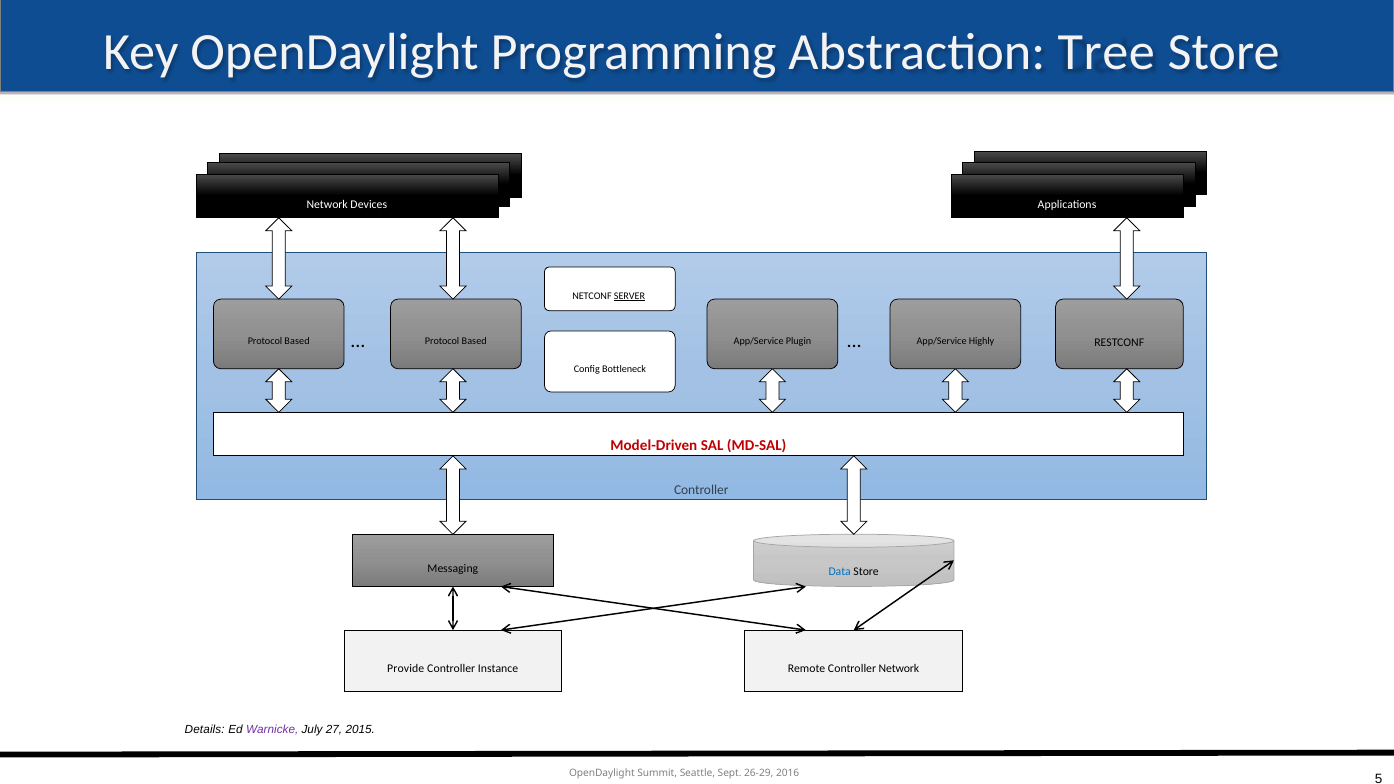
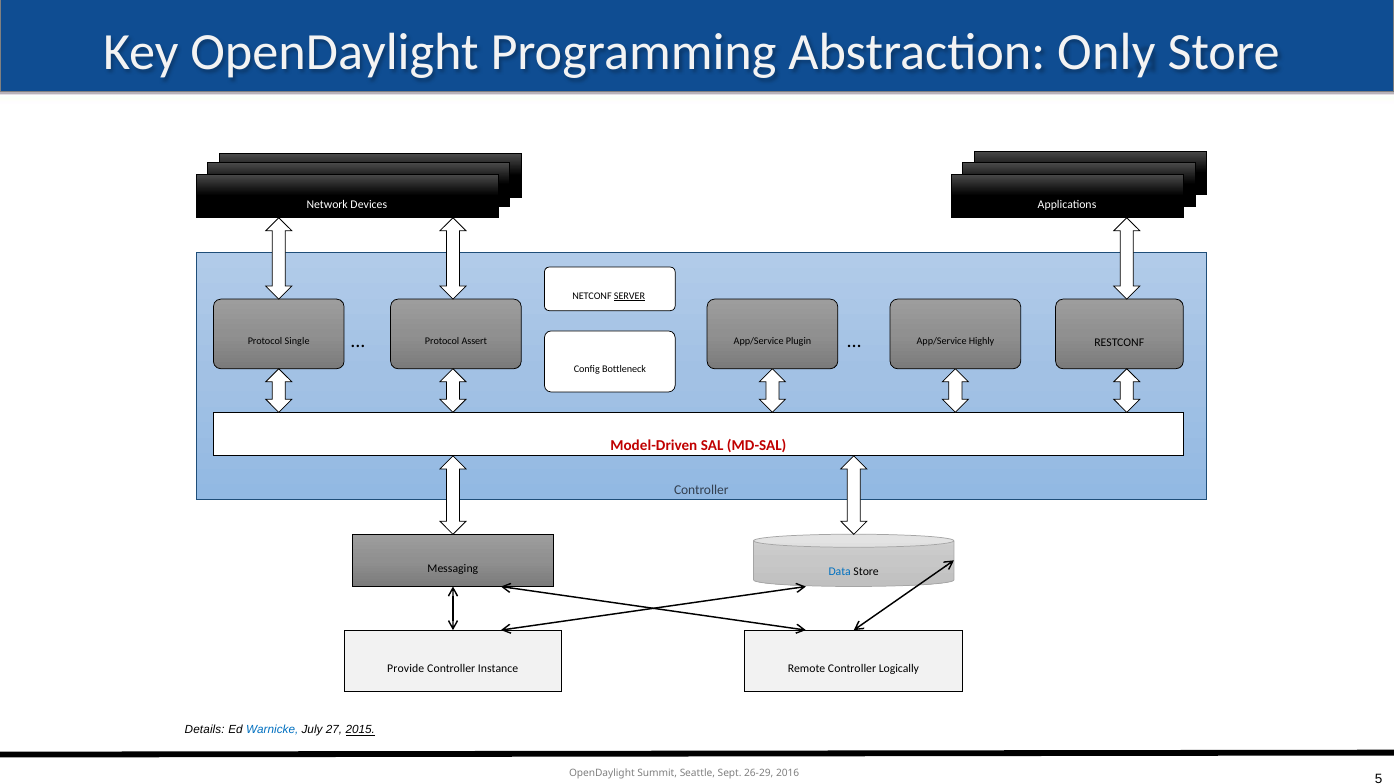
Tree: Tree -> Only
Based at (474, 341): Based -> Assert
Based at (297, 341): Based -> Single
Controller Network: Network -> Logically
Warnicke colour: purple -> blue
2015 underline: none -> present
